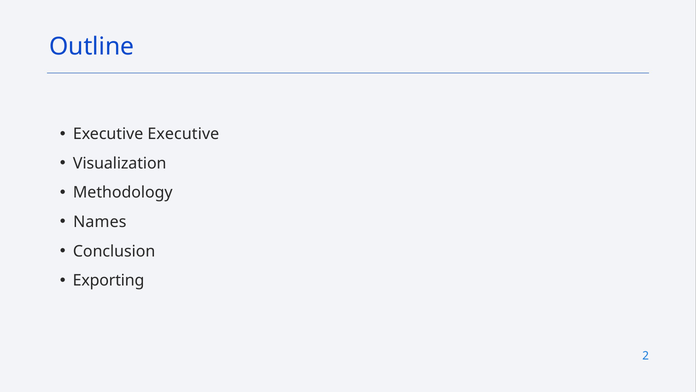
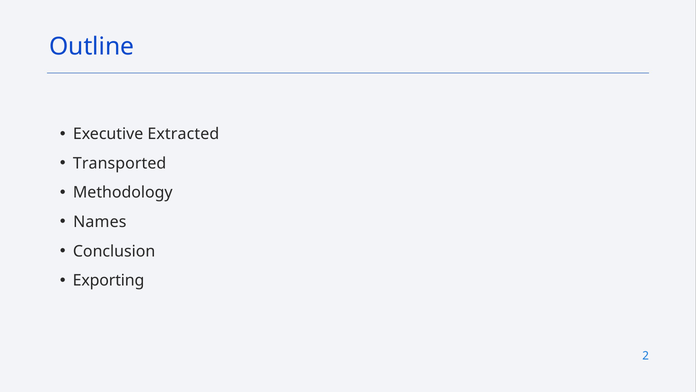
Executive Executive: Executive -> Extracted
Visualization: Visualization -> Transported
